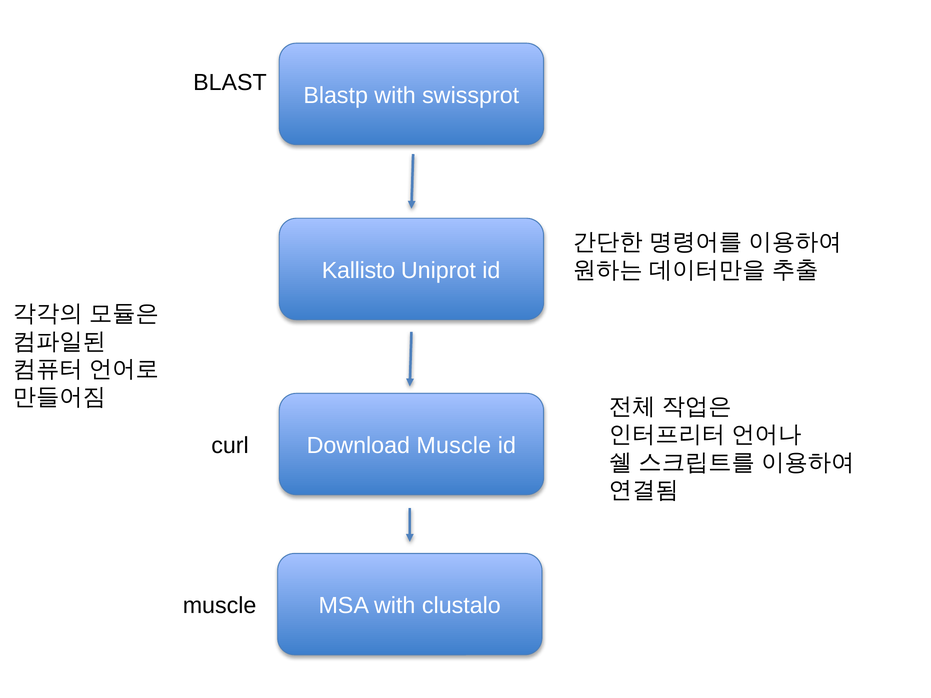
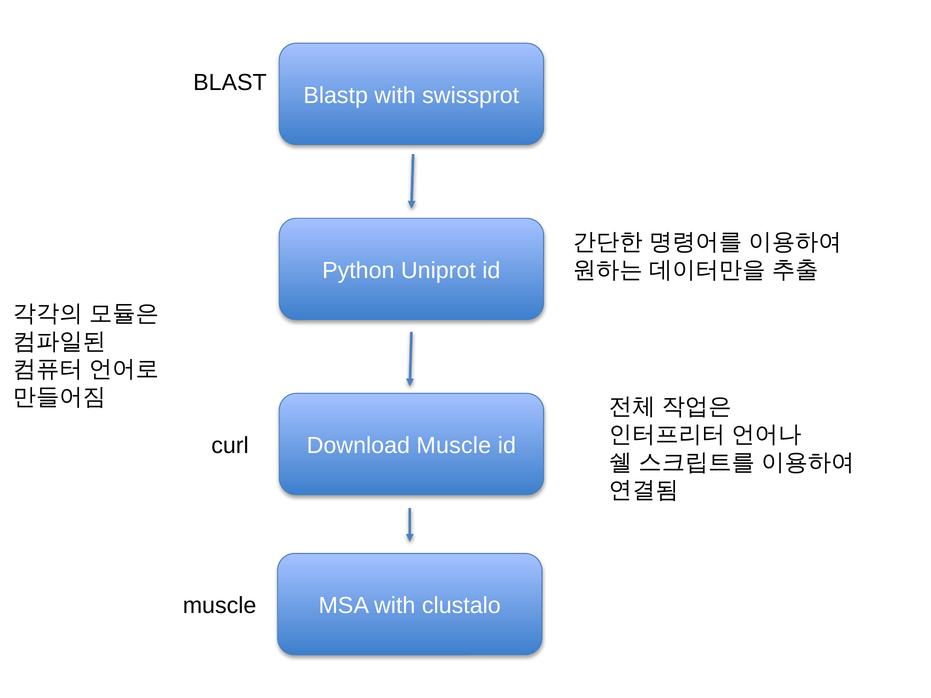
Kallisto: Kallisto -> Python
